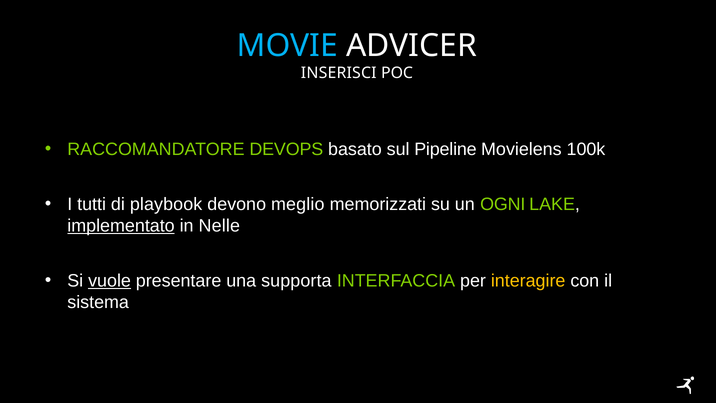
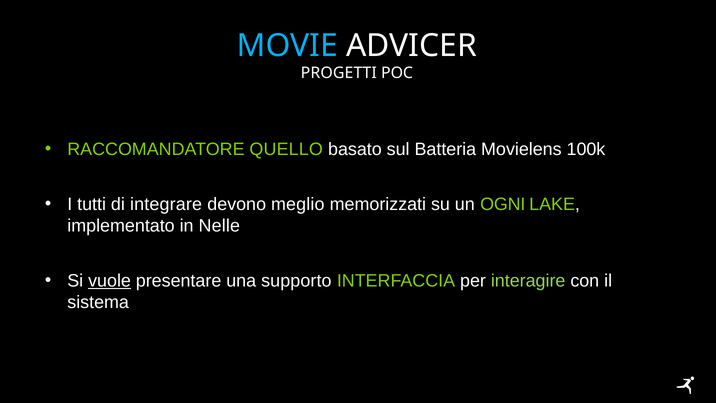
INSERISCI: INSERISCI -> PROGETTI
DEVOPS: DEVOPS -> QUELLO
Pipeline: Pipeline -> Batteria
playbook: playbook -> integrare
implementato underline: present -> none
supporta: supporta -> supporto
interagire colour: yellow -> light green
